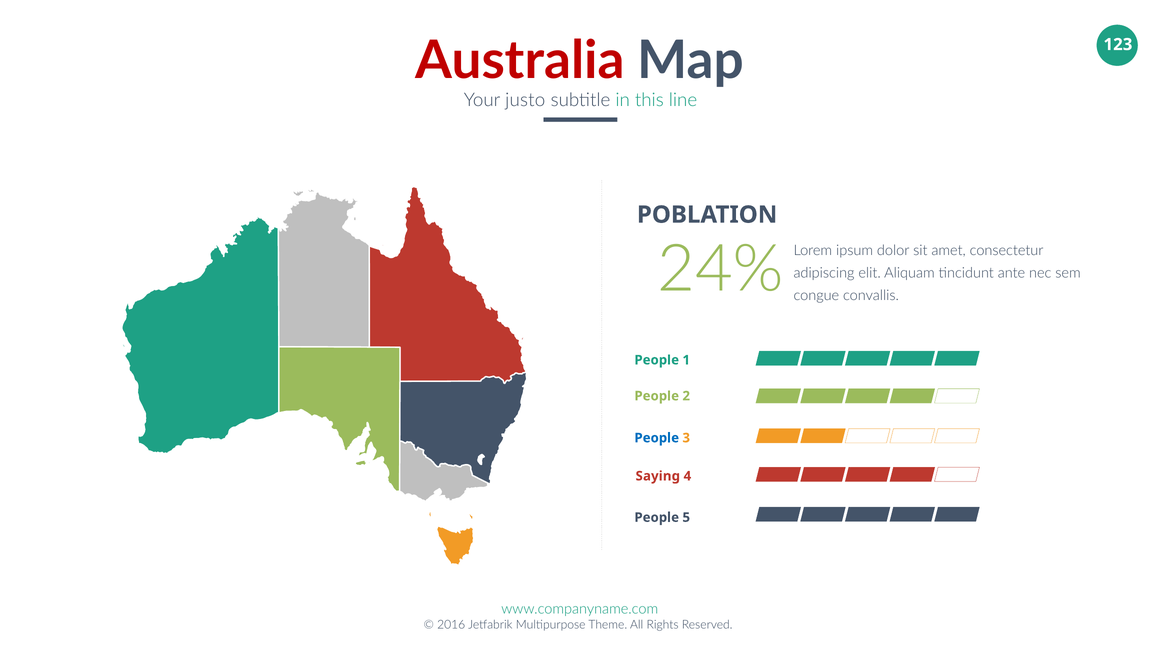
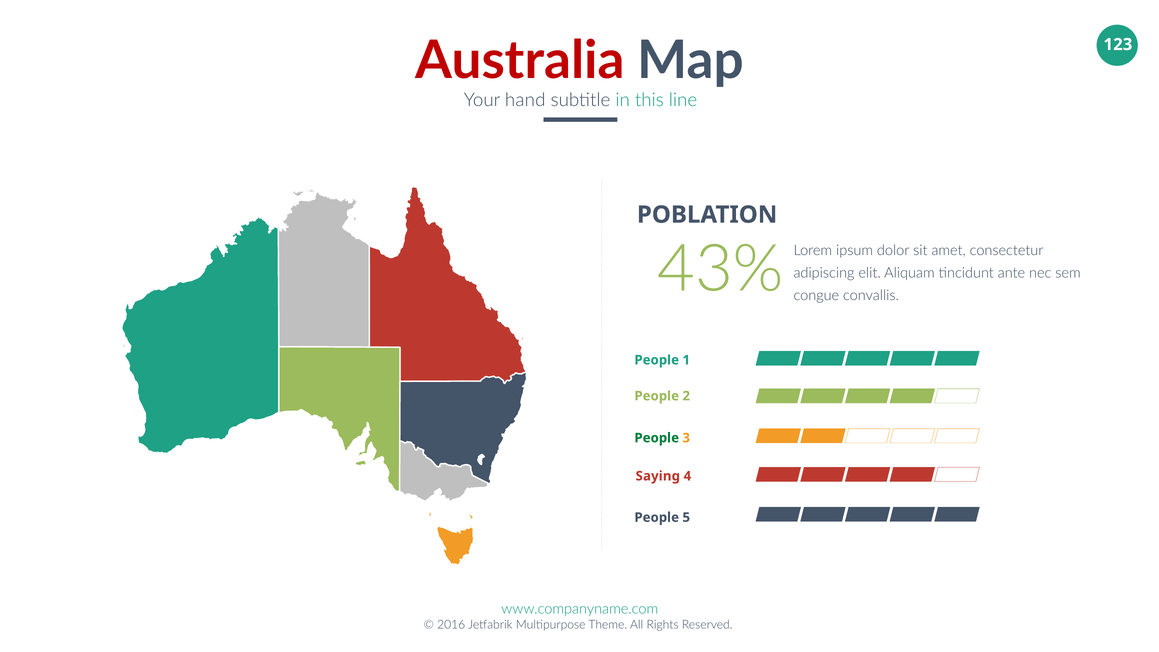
justo: justo -> hand
24%: 24% -> 43%
People at (657, 438) colour: blue -> green
